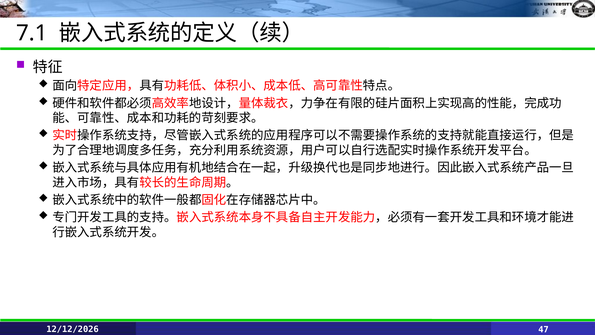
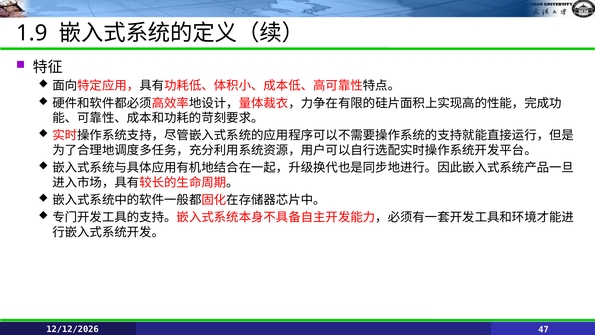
7.1: 7.1 -> 1.9
